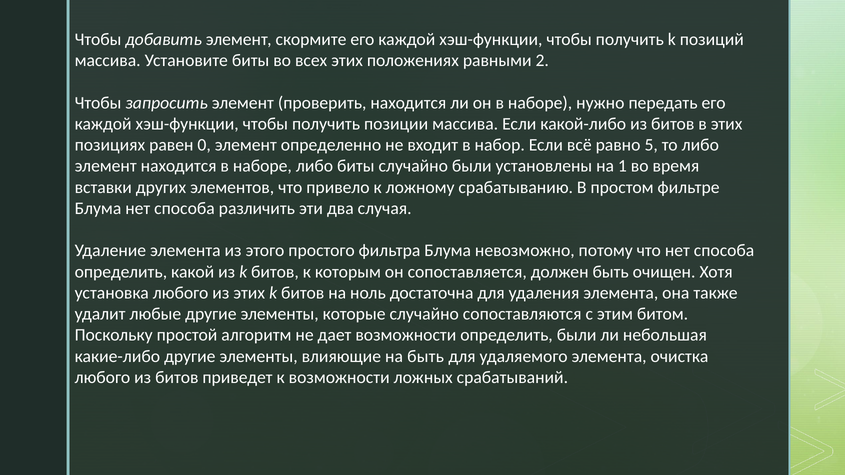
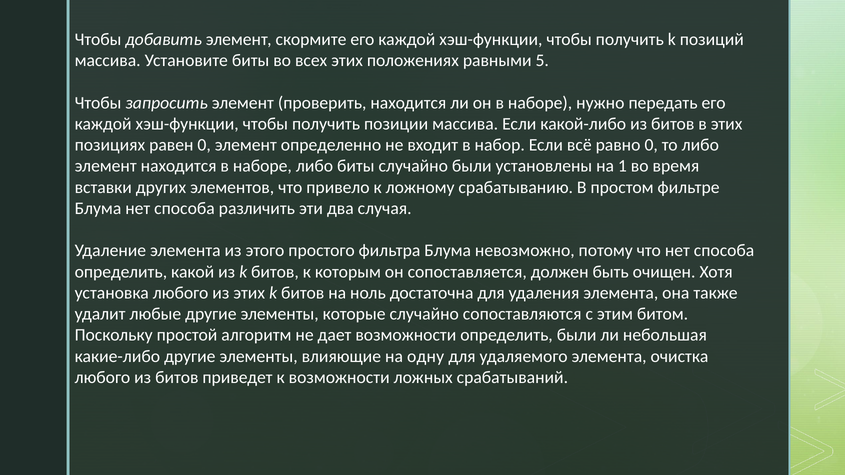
2: 2 -> 5
равно 5: 5 -> 0
на быть: быть -> одну
